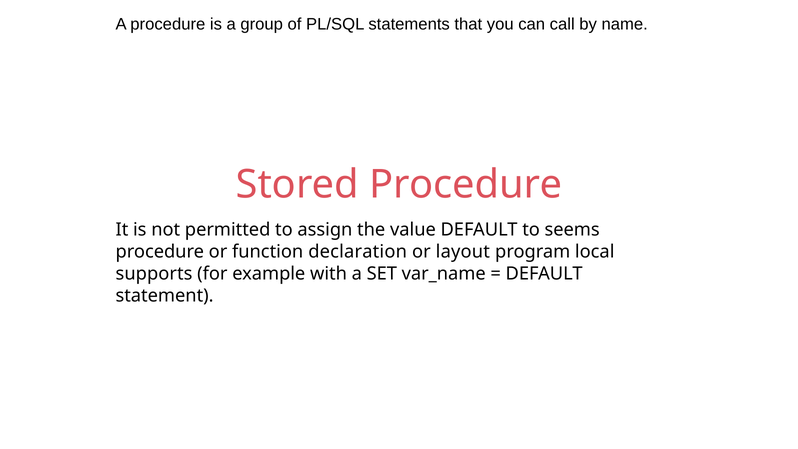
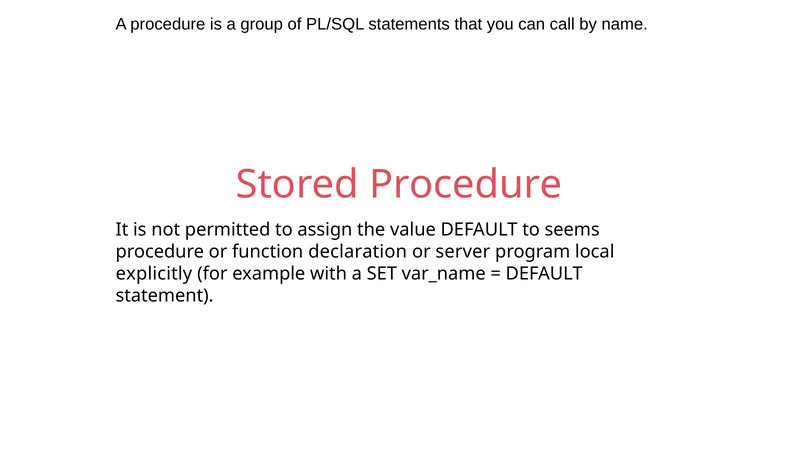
layout: layout -> server
supports: supports -> explicitly
